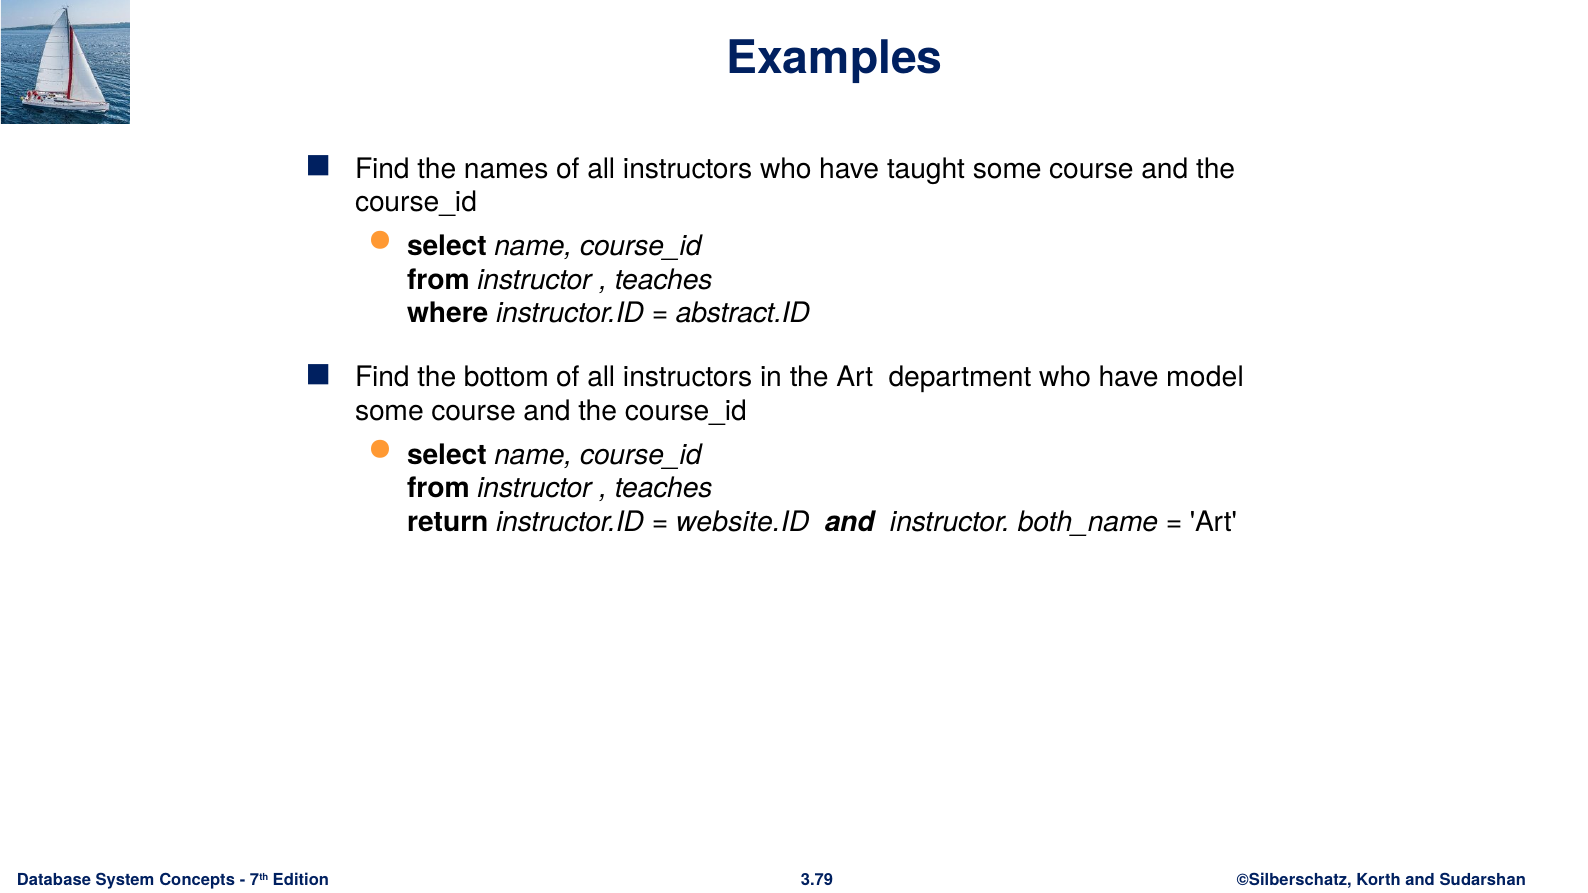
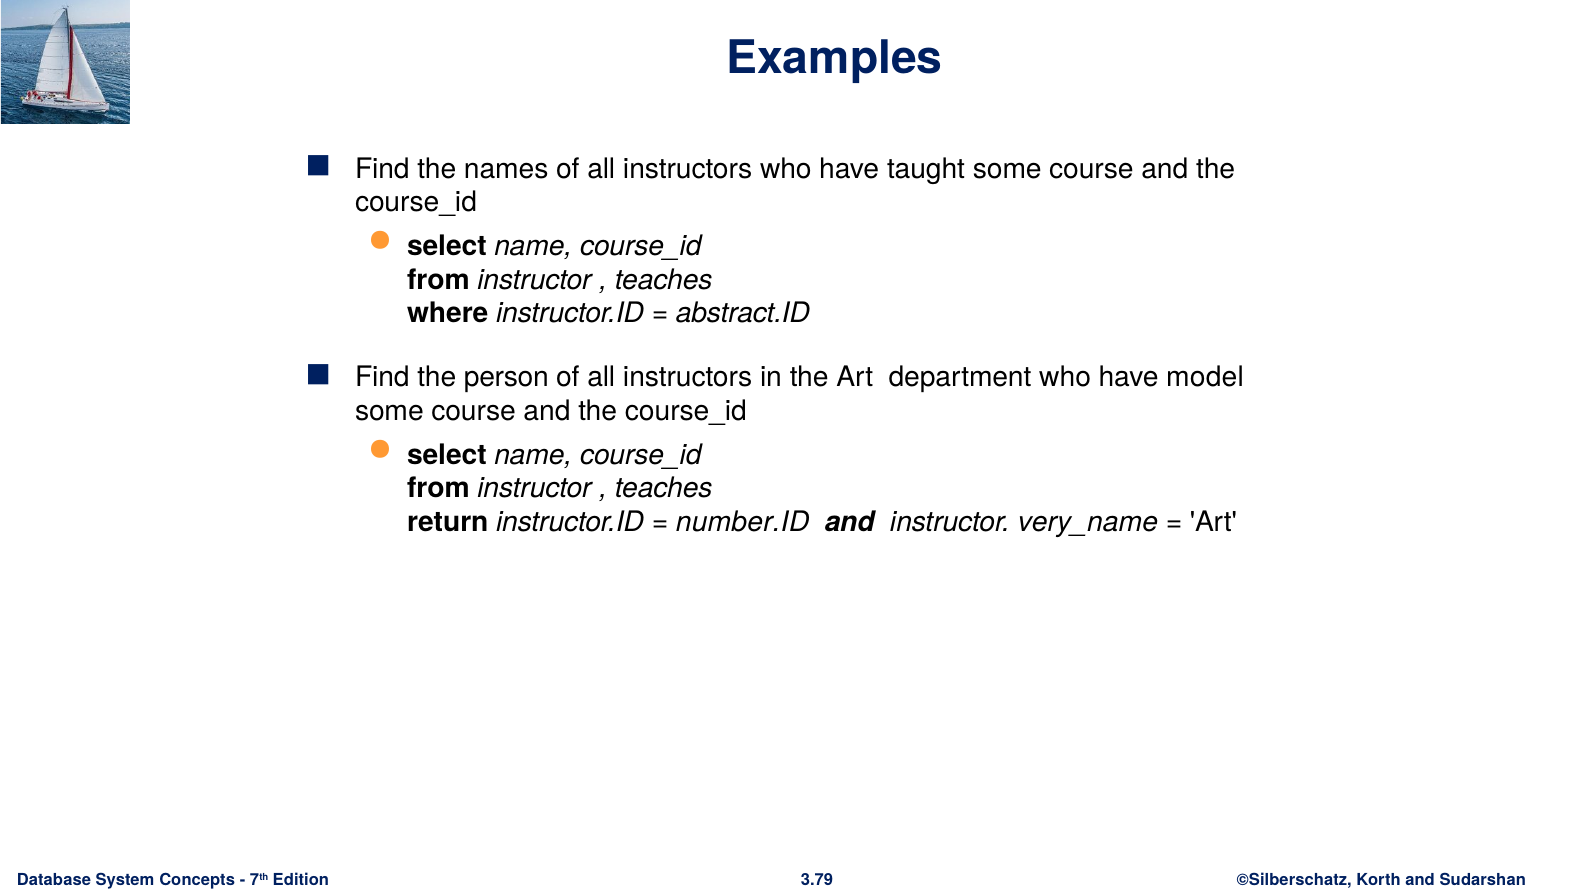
bottom: bottom -> person
website.ID: website.ID -> number.ID
both_name: both_name -> very_name
